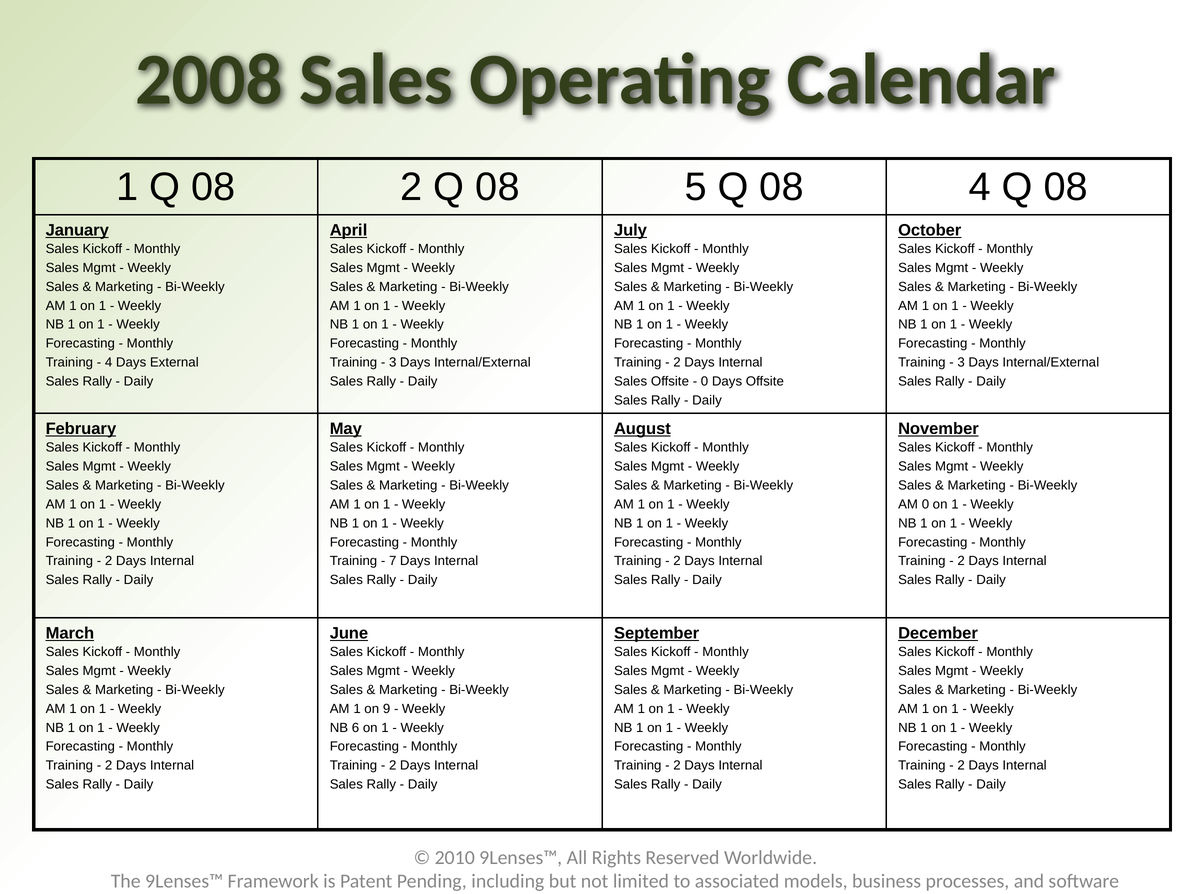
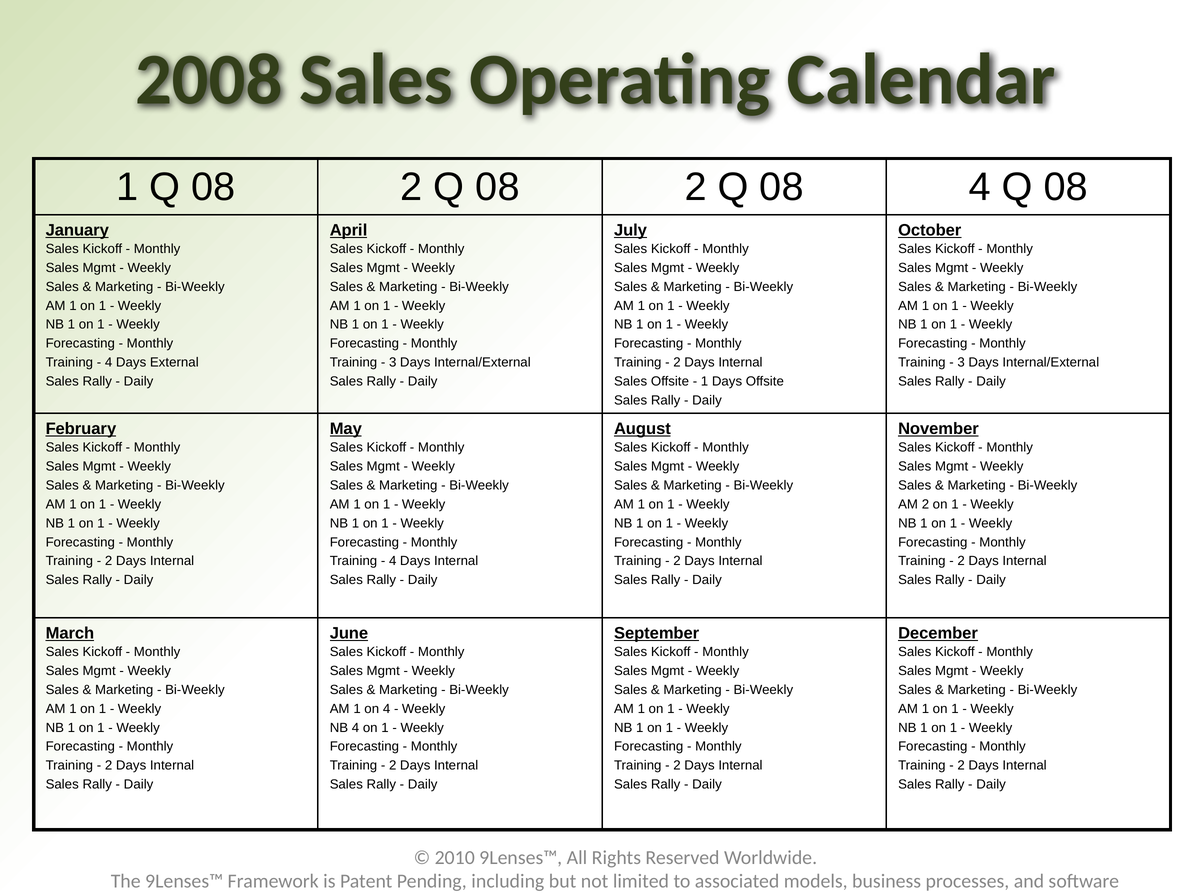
2 Q 08 5: 5 -> 2
0 at (705, 381): 0 -> 1
AM 0: 0 -> 2
7 at (393, 561): 7 -> 4
on 9: 9 -> 4
NB 6: 6 -> 4
